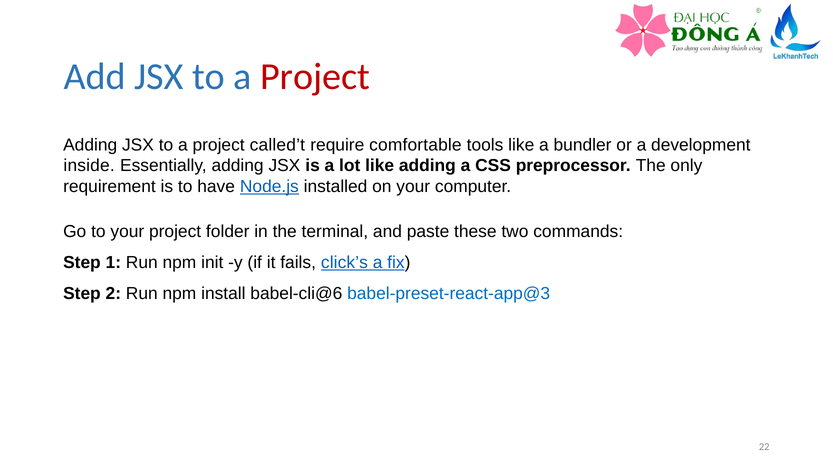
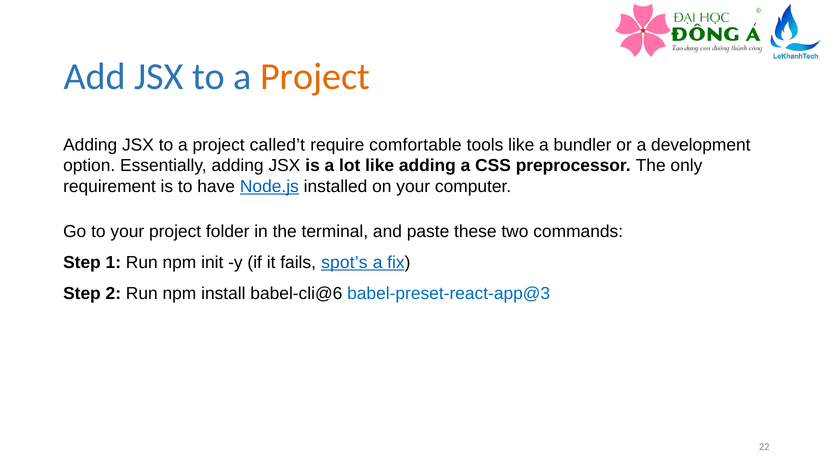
Project at (315, 77) colour: red -> orange
inside: inside -> option
click’s: click’s -> spot’s
